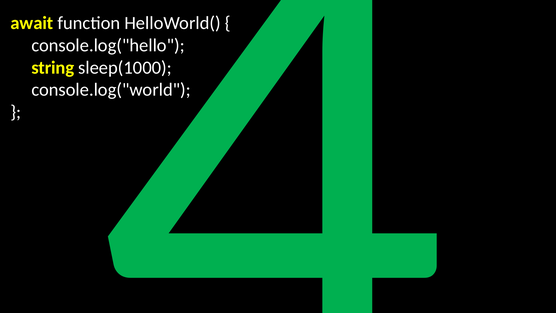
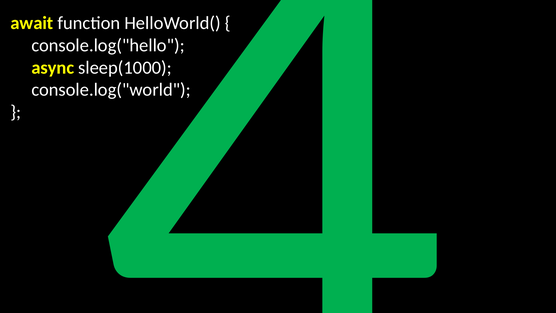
string: string -> async
